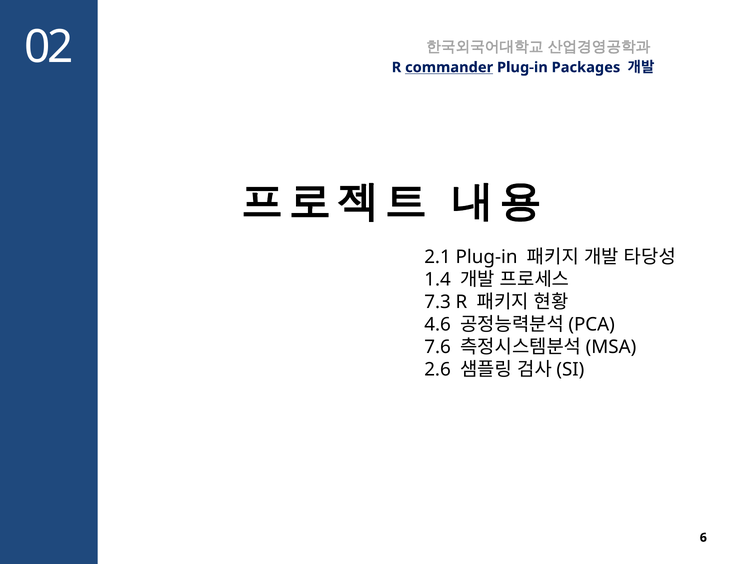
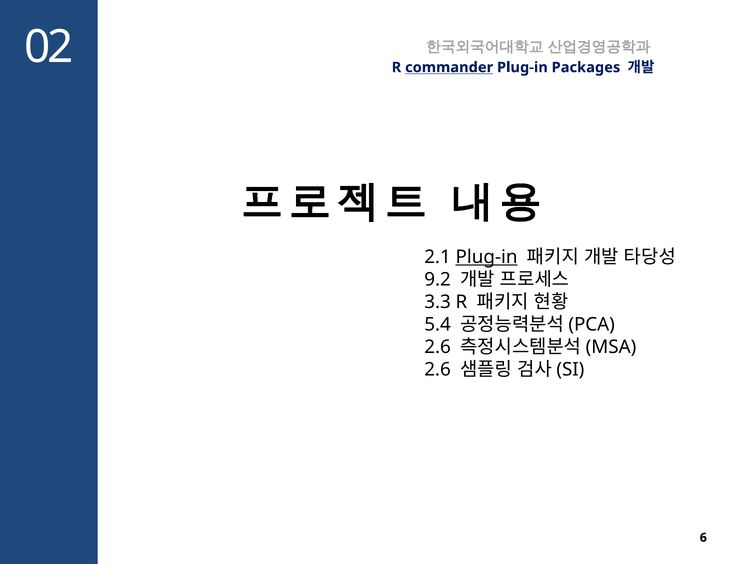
Plug-in at (487, 257) underline: none -> present
1.4: 1.4 -> 9.2
7.3: 7.3 -> 3.3
4.6: 4.6 -> 5.4
7.6 at (438, 347): 7.6 -> 2.6
